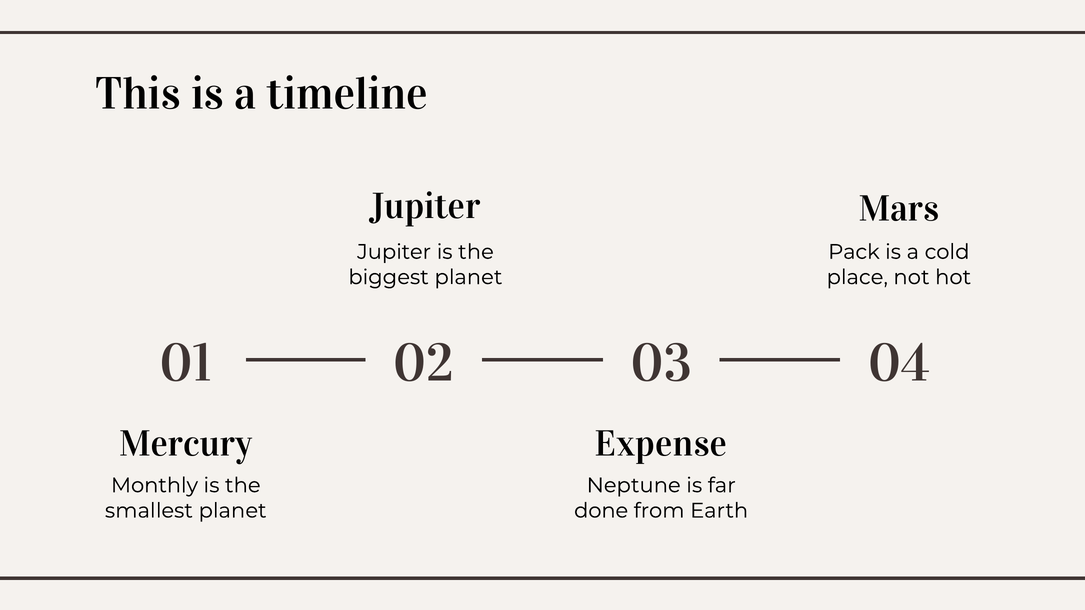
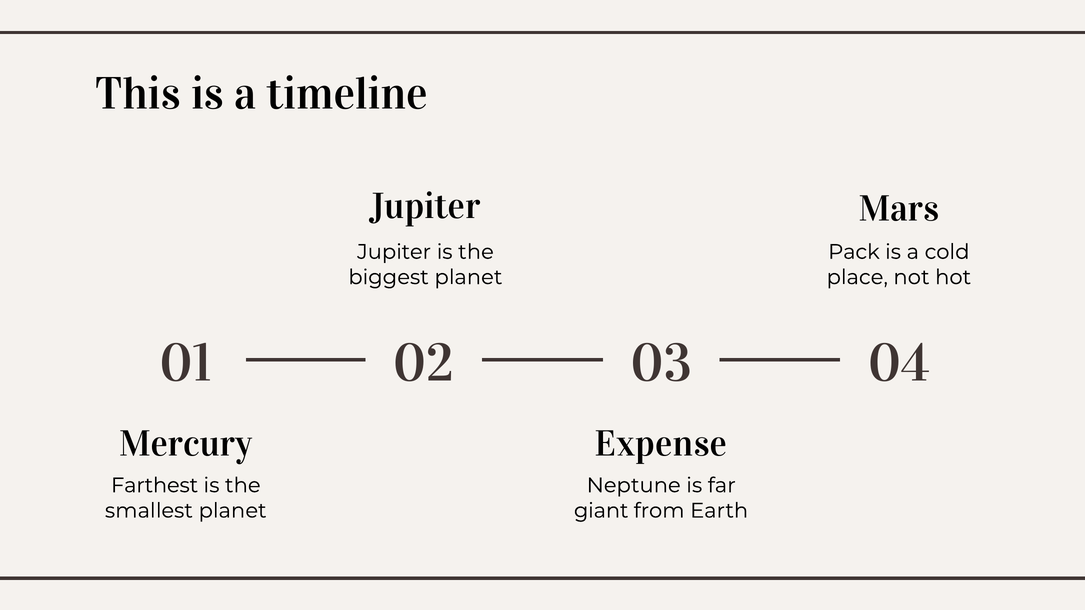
Monthly: Monthly -> Farthest
done: done -> giant
